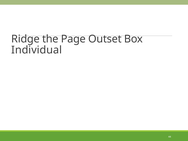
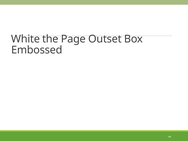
Ridge: Ridge -> White
Individual: Individual -> Embossed
